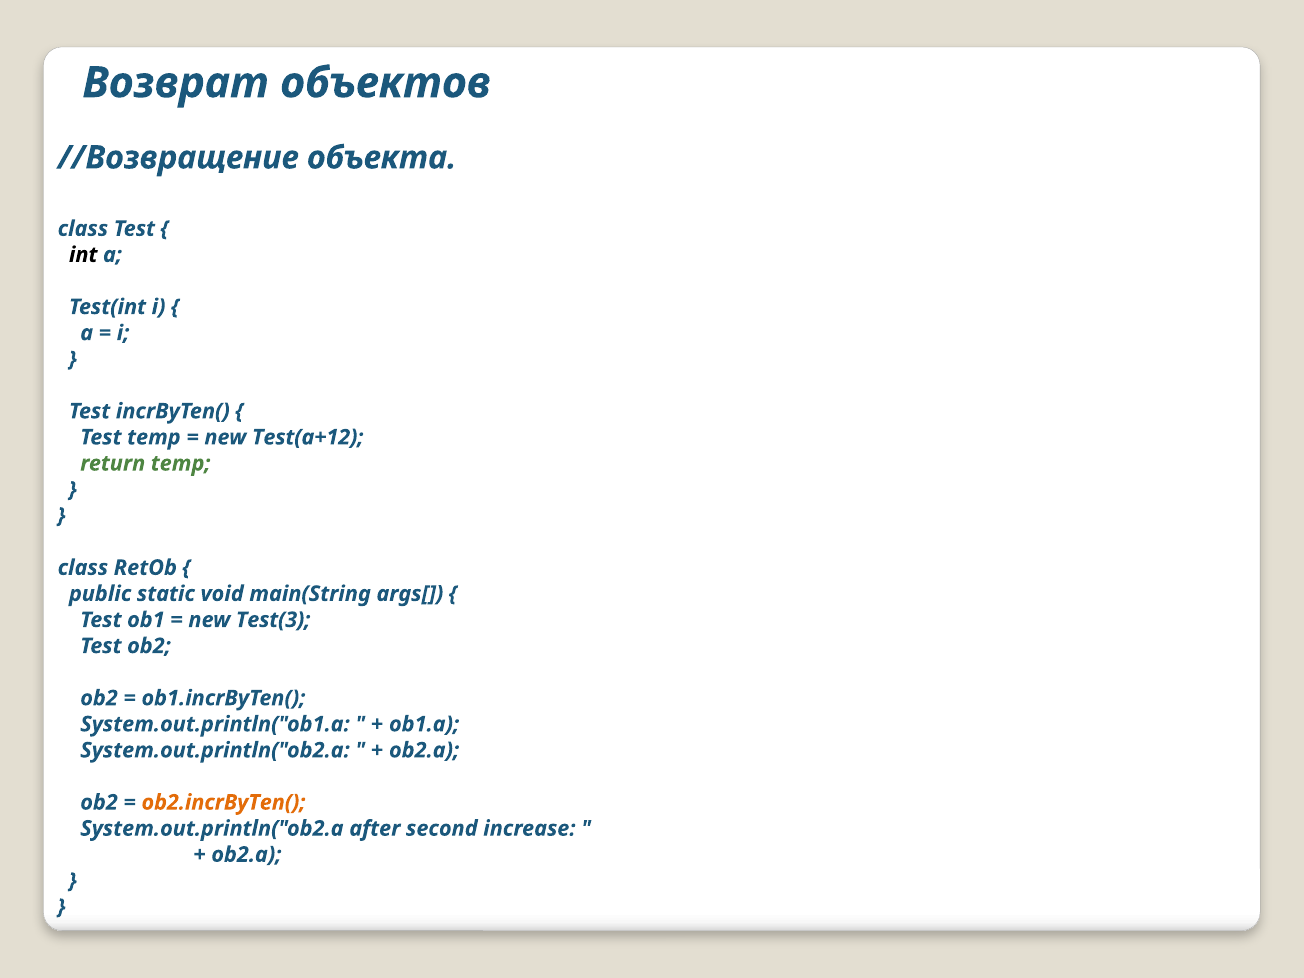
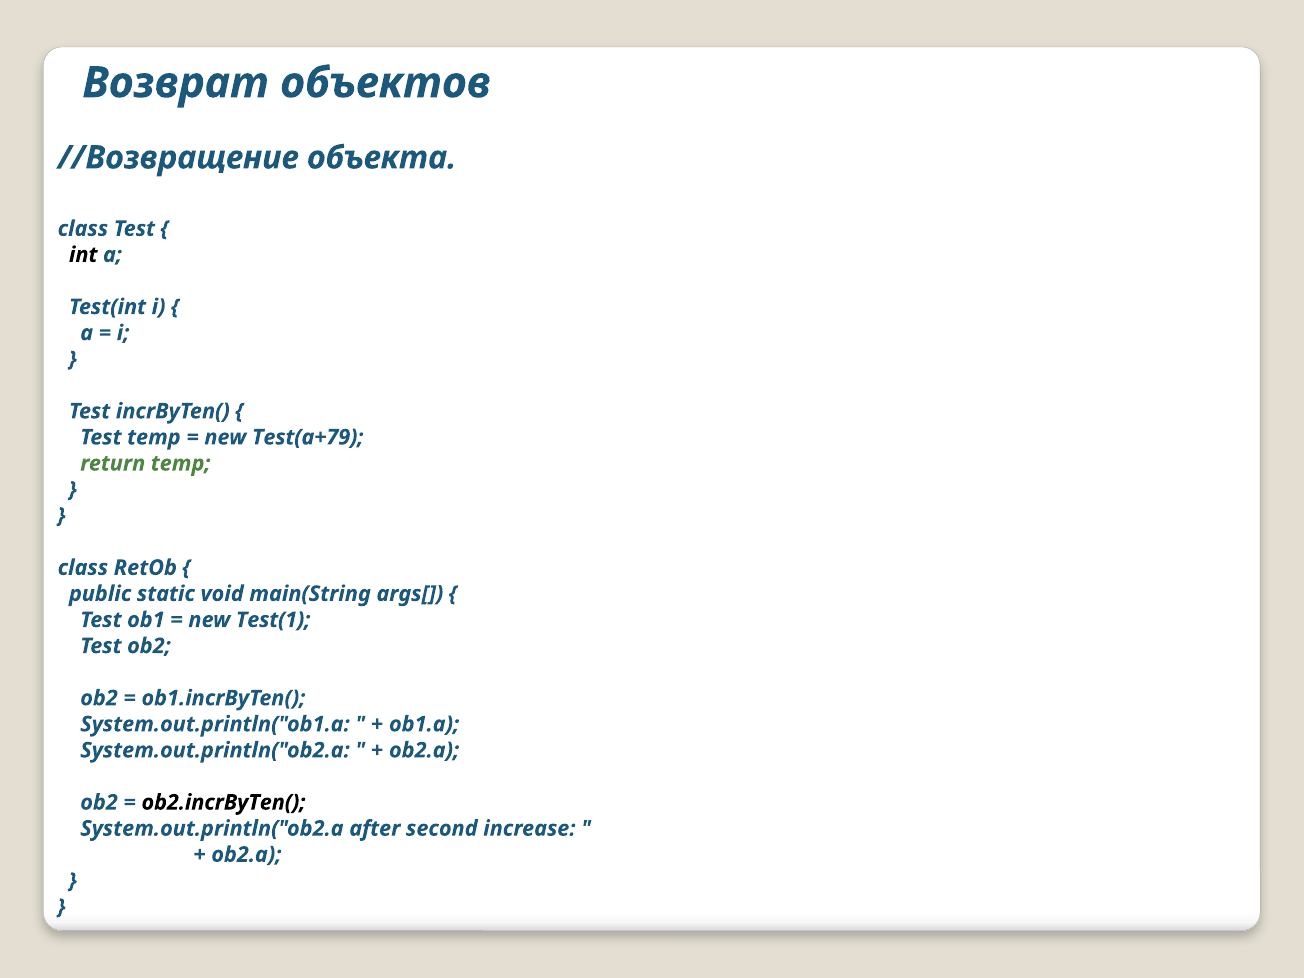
Test(a+12: Test(a+12 -> Test(a+79
Test(3: Test(3 -> Test(1
ob2.incrByTen( colour: orange -> black
